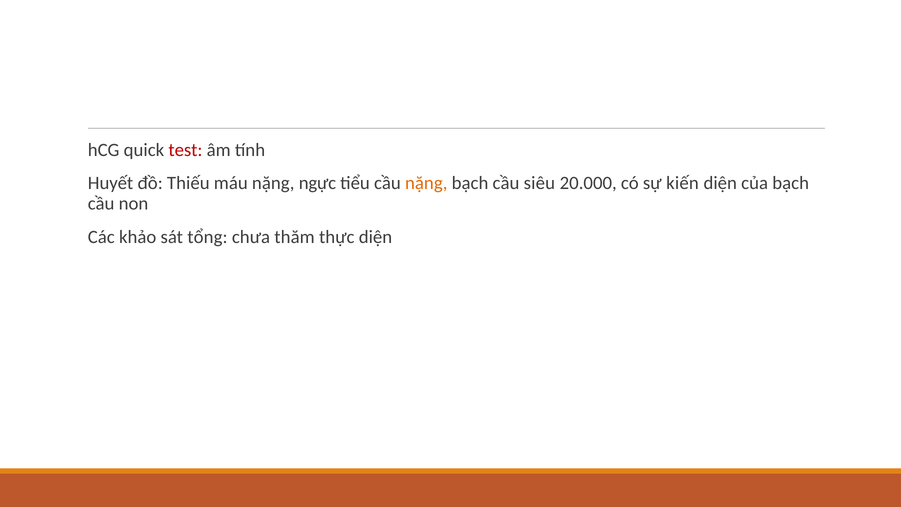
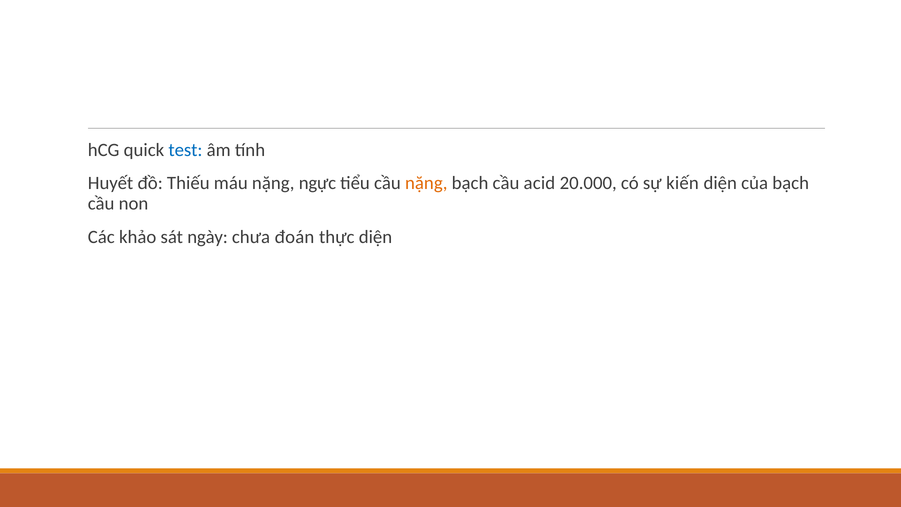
test colour: red -> blue
siêu: siêu -> acid
tổng: tổng -> ngày
thăm: thăm -> đoán
